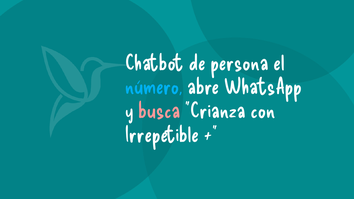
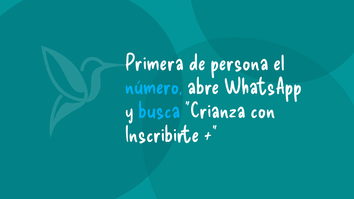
Chatbot: Chatbot -> Primera
busca colour: pink -> light blue
Irrepetible: Irrepetible -> Inscribirte
